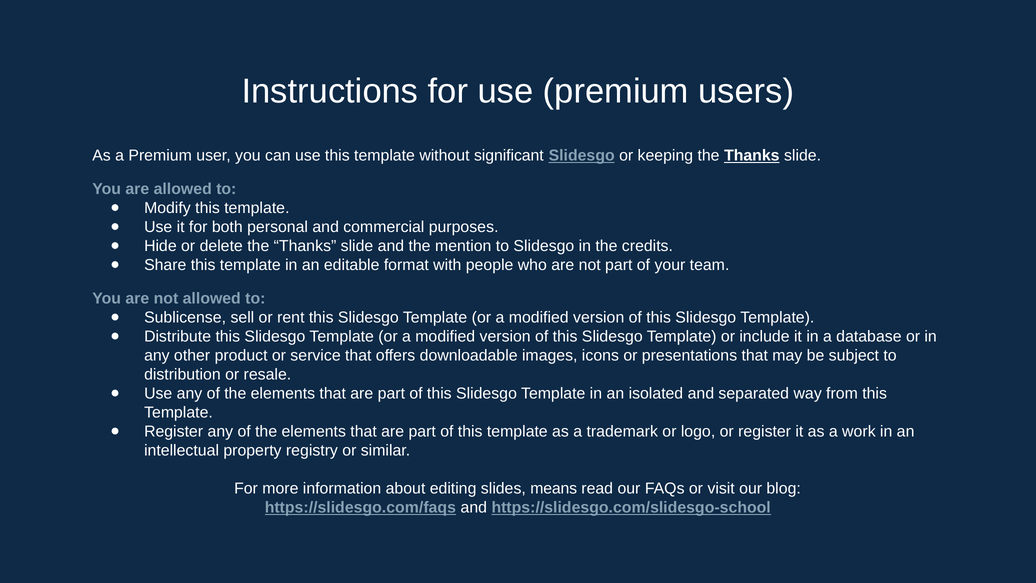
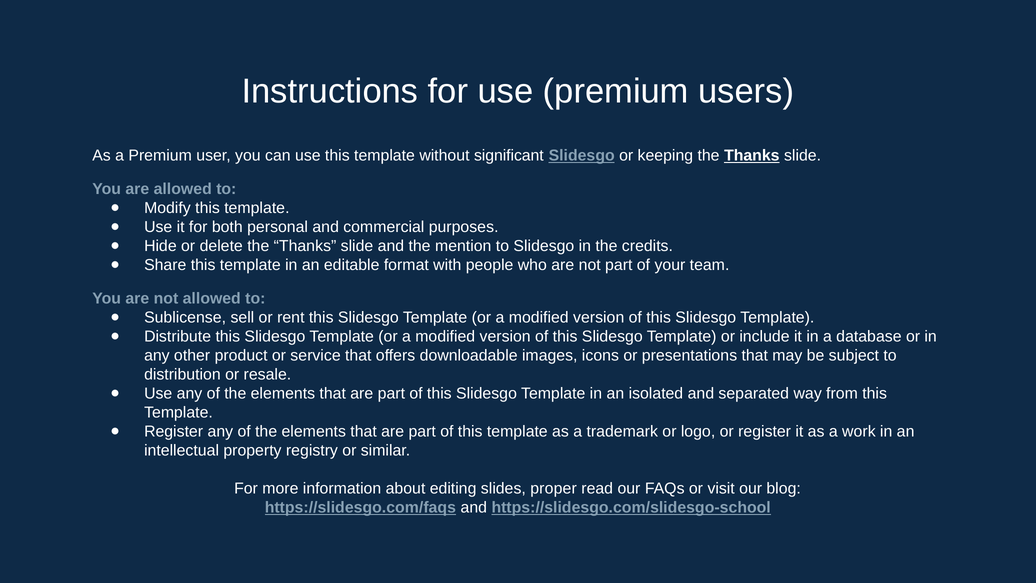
means: means -> proper
